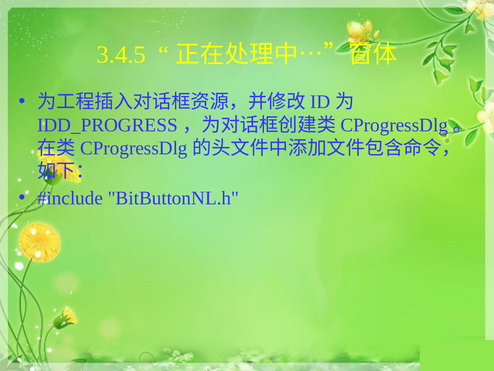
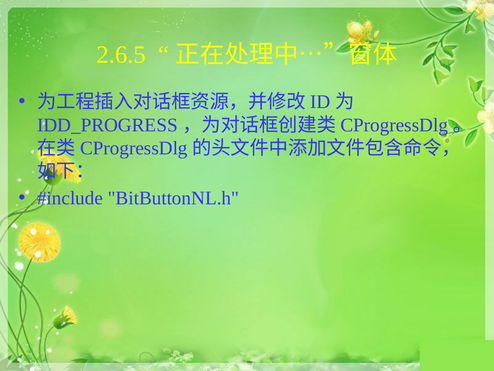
3.4.5: 3.4.5 -> 2.6.5
